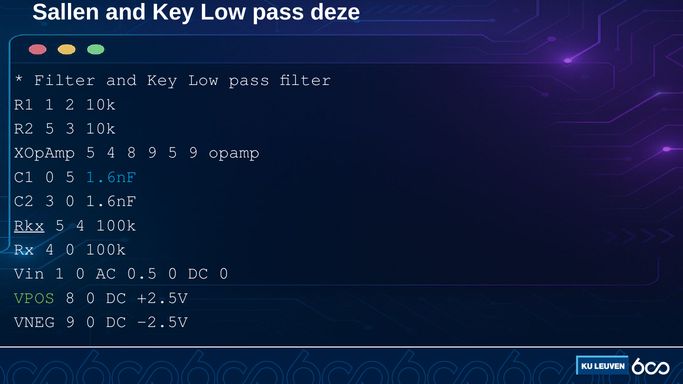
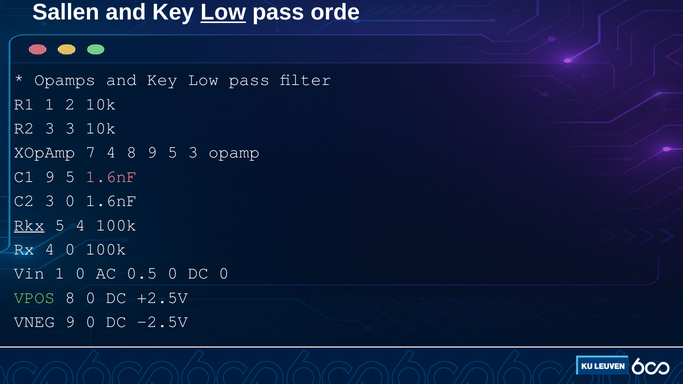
Low at (223, 12) underline: none -> present
deze: deze -> orde
Filter at (65, 80): Filter -> Opamps
R2 5: 5 -> 3
XOpAmp 5: 5 -> 7
5 9: 9 -> 3
C1 0: 0 -> 9
1.6nF at (111, 177) colour: light blue -> pink
